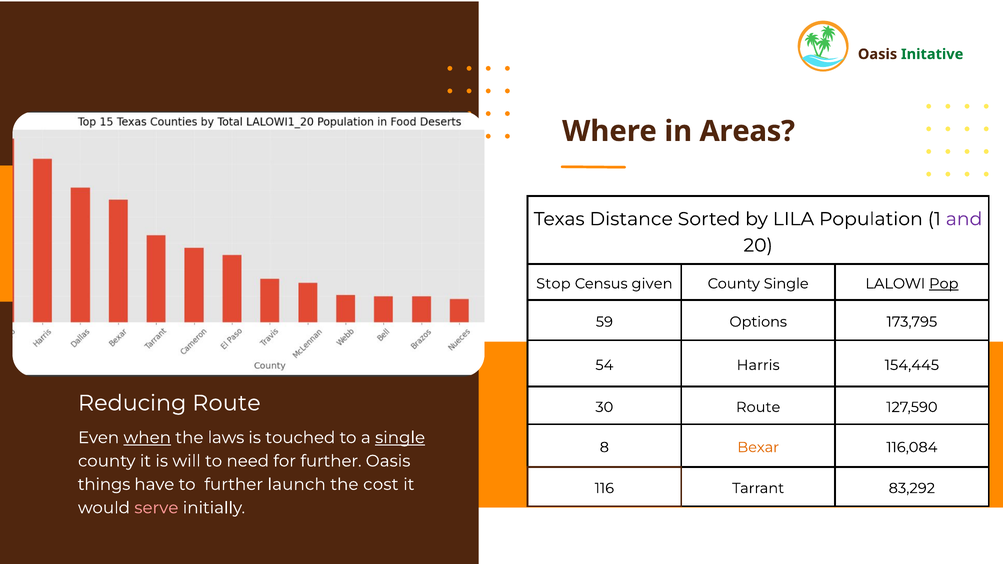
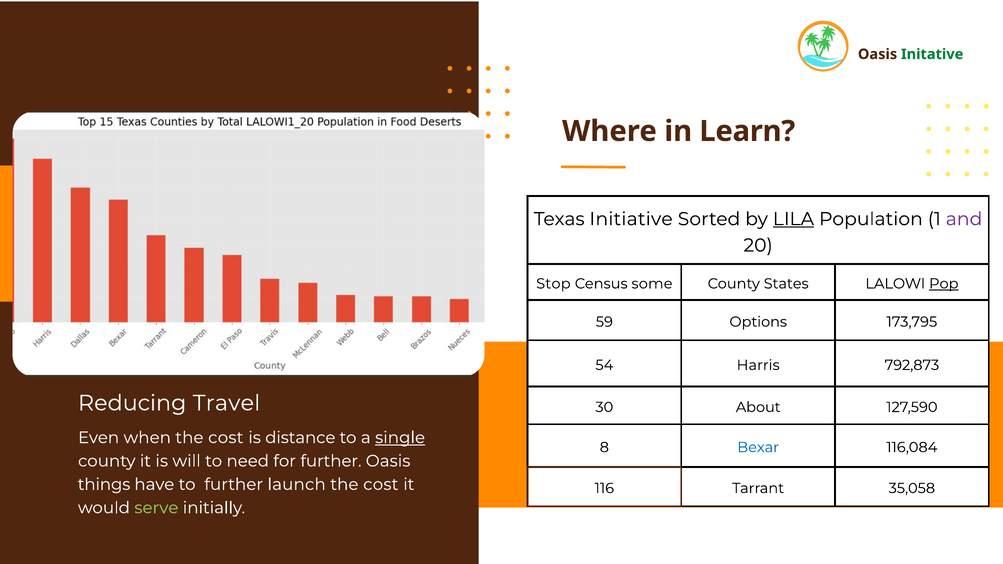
Areas: Areas -> Learn
Distance: Distance -> Initiative
LILA underline: none -> present
given: given -> some
County Single: Single -> States
154,445: 154,445 -> 792,873
Reducing Route: Route -> Travel
30 Route: Route -> About
when underline: present -> none
laws at (226, 438): laws -> cost
touched: touched -> distance
Bexar colour: orange -> blue
83,292: 83,292 -> 35,058
serve colour: pink -> light green
